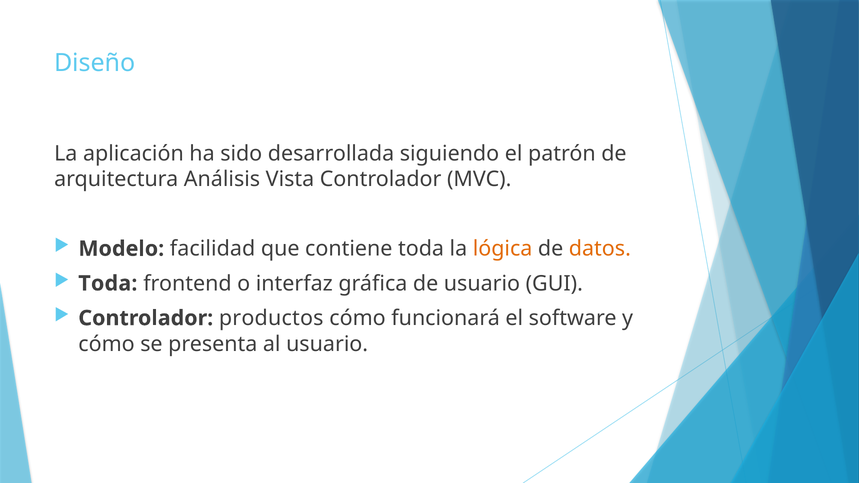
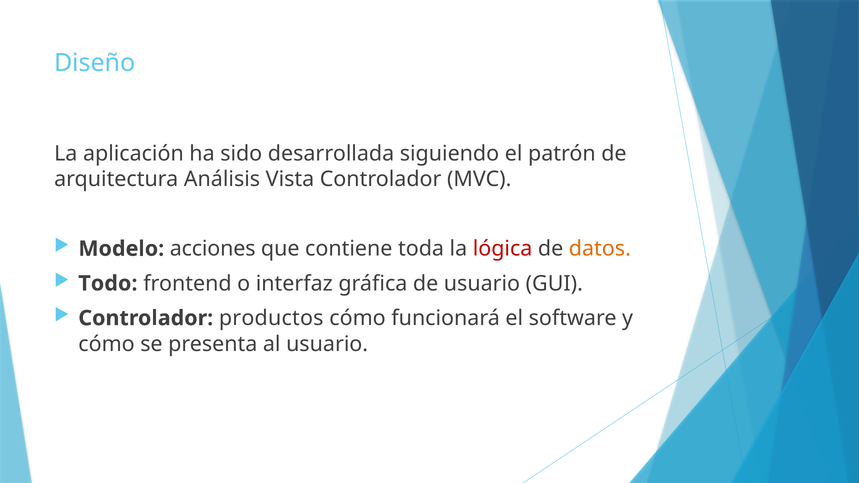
facilidad: facilidad -> acciones
lógica colour: orange -> red
Toda at (108, 284): Toda -> Todo
